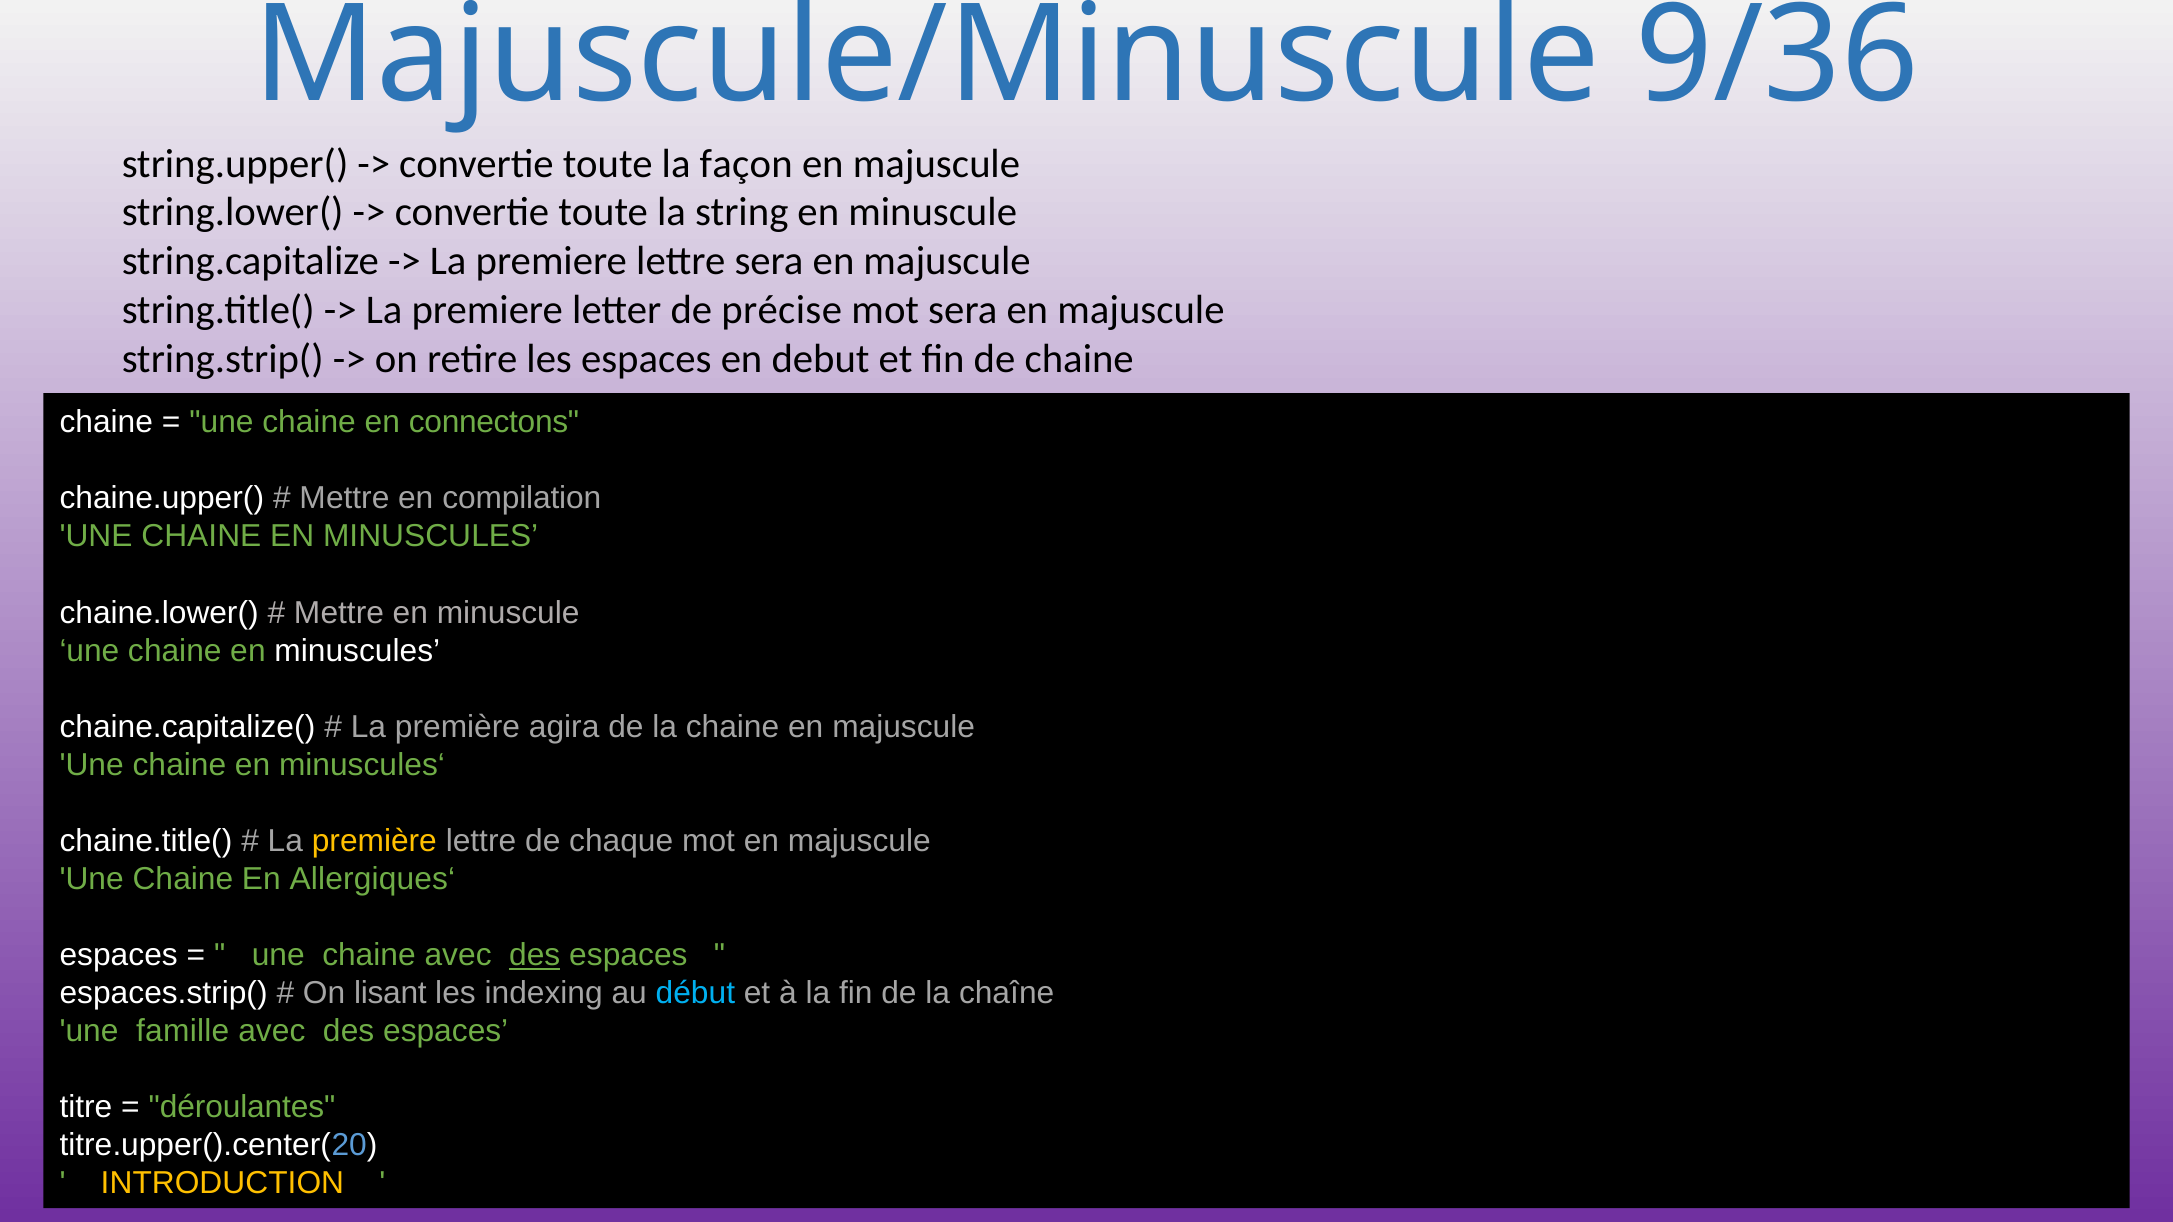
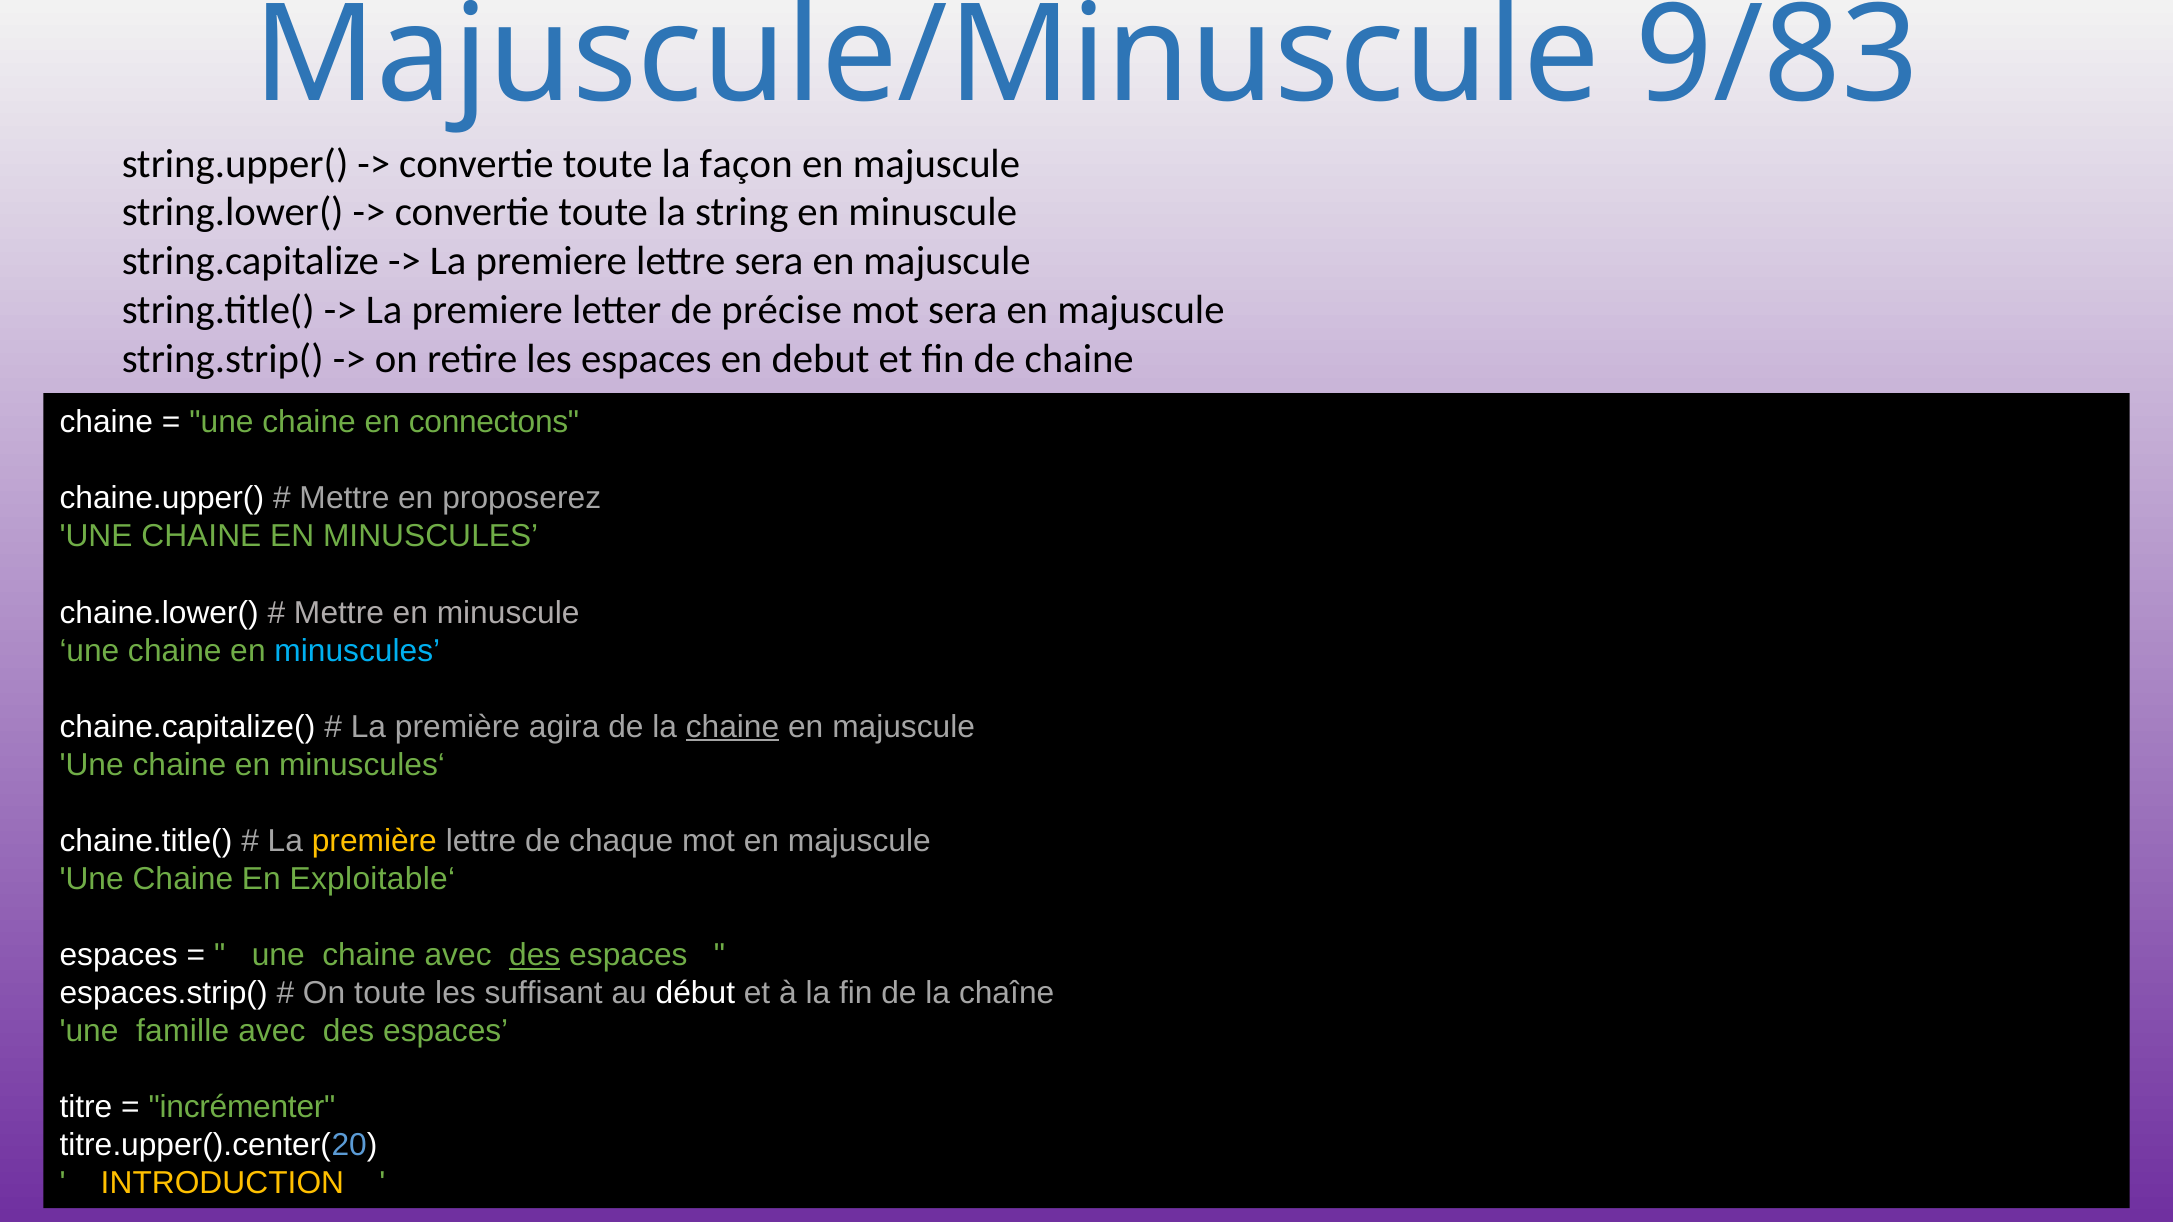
9/36: 9/36 -> 9/83
compilation: compilation -> proposerez
minuscules at (357, 651) colour: white -> light blue
chaine at (733, 727) underline: none -> present
Allergiques‘: Allergiques‘ -> Exploitable‘
On lisant: lisant -> toute
indexing: indexing -> suffisant
début colour: light blue -> white
déroulantes: déroulantes -> incrémenter
